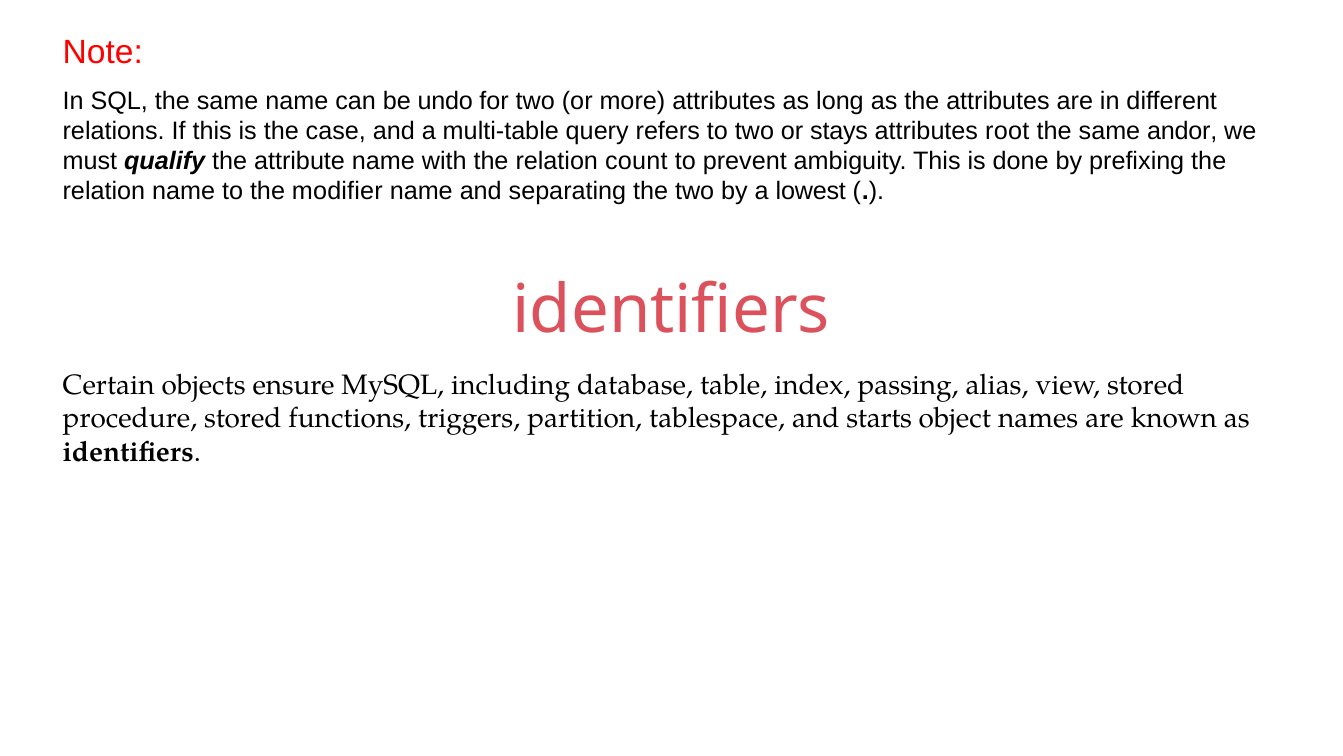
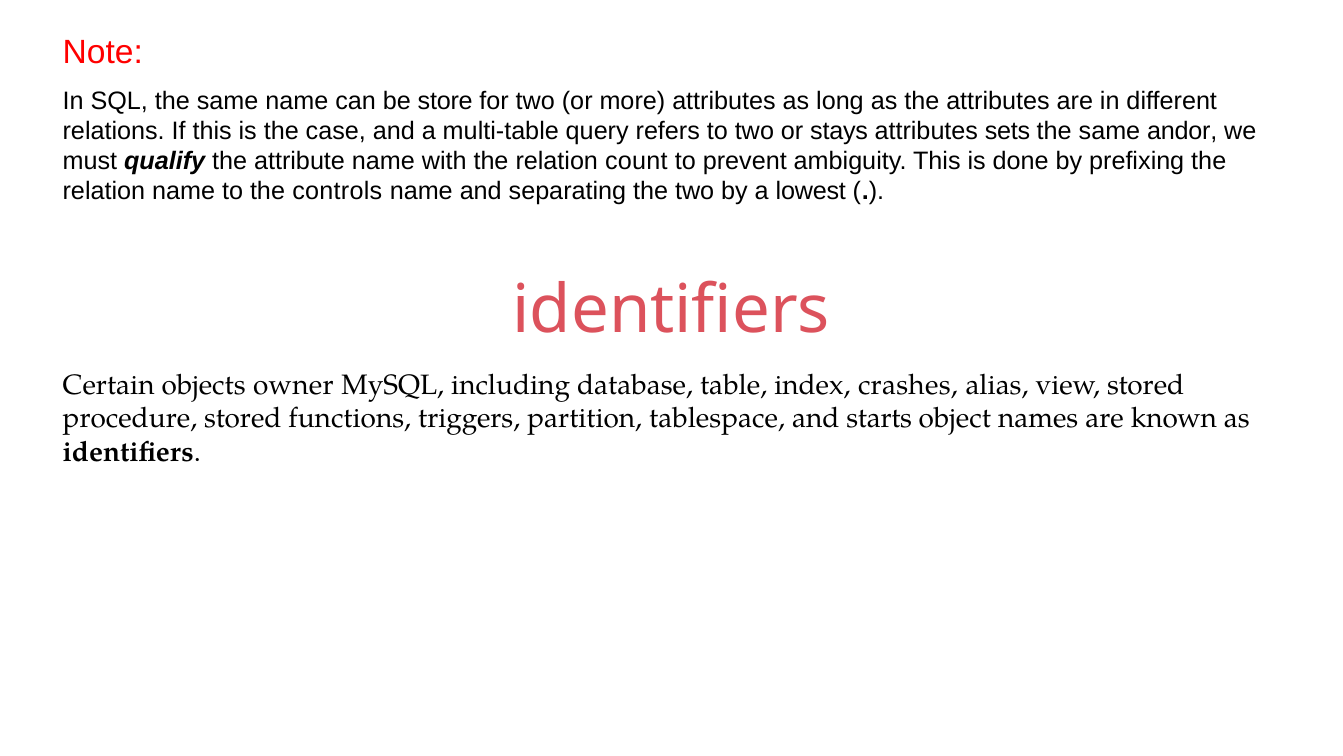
undo: undo -> store
root: root -> sets
modifier: modifier -> controls
ensure: ensure -> owner
passing: passing -> crashes
